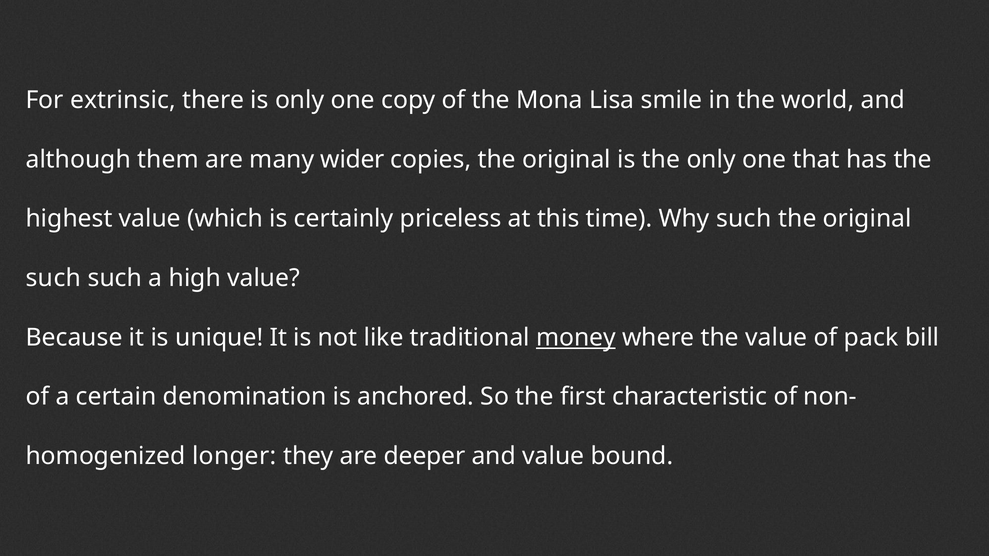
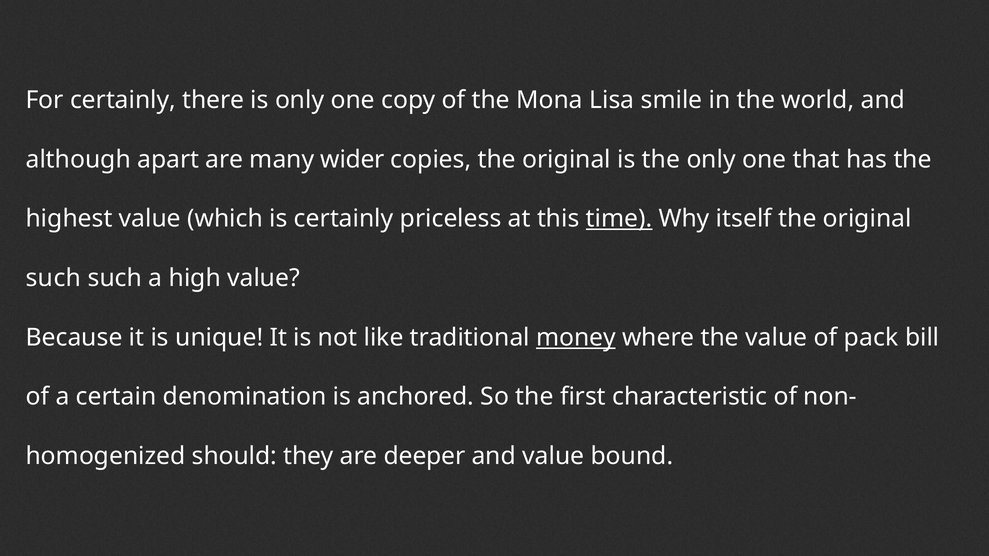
For extrinsic: extrinsic -> certainly
them: them -> apart
time underline: none -> present
Why such: such -> itself
longer: longer -> should
